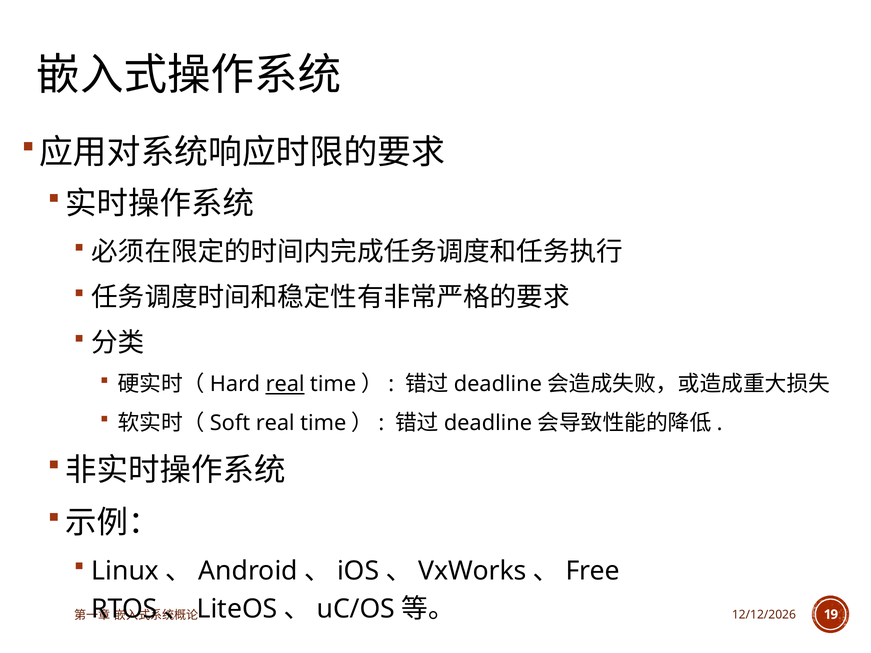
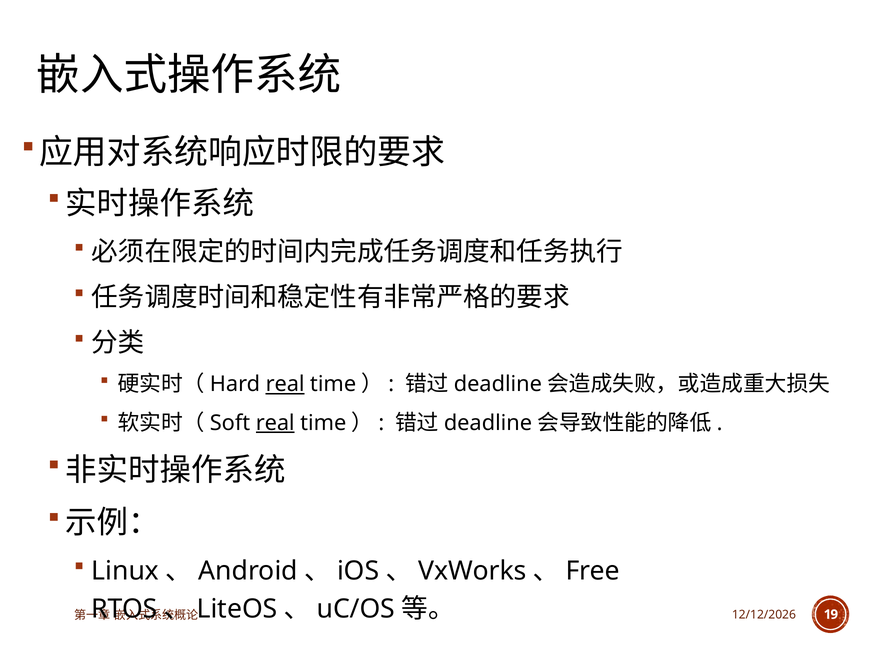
real at (275, 423) underline: none -> present
